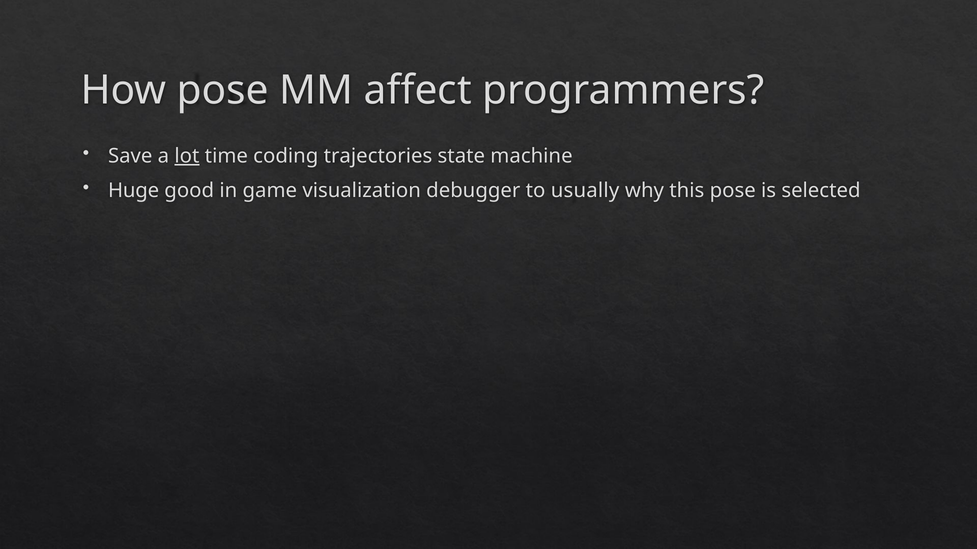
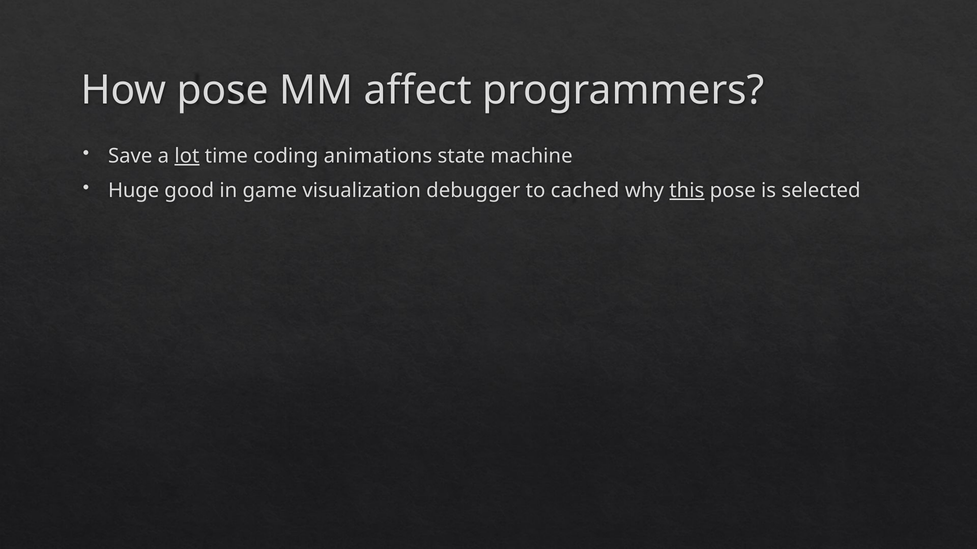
trajectories: trajectories -> animations
usually: usually -> cached
this underline: none -> present
